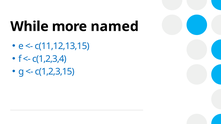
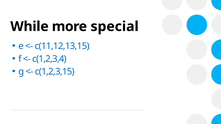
named: named -> special
